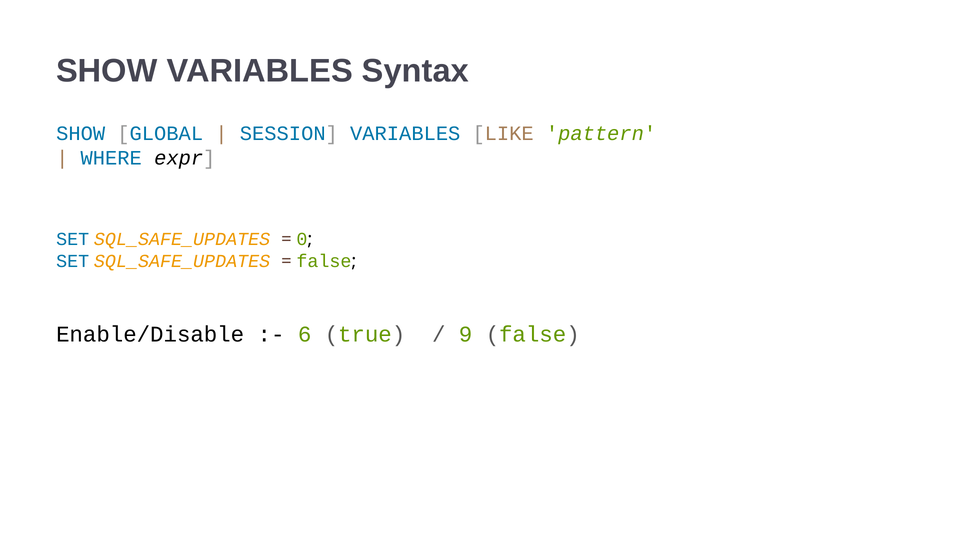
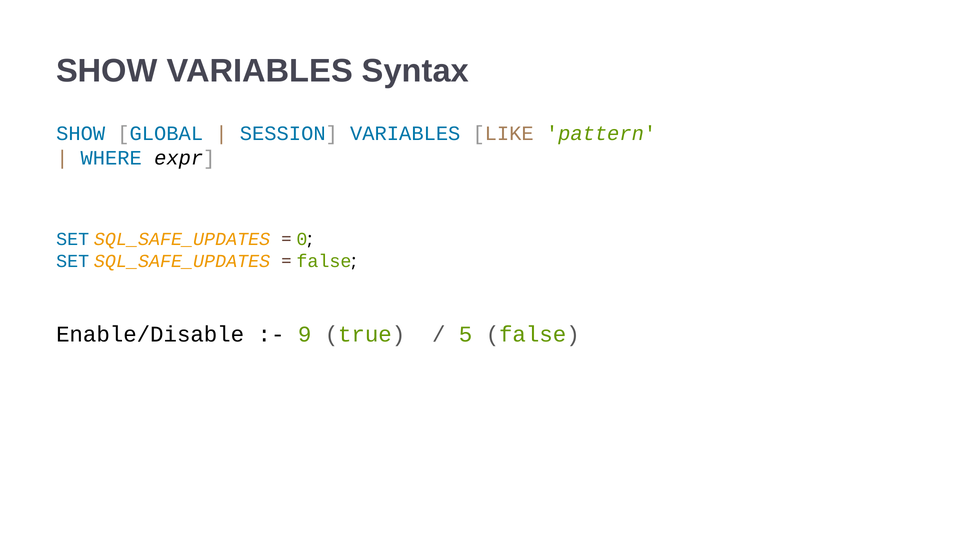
6: 6 -> 9
9: 9 -> 5
